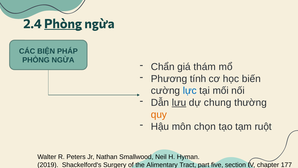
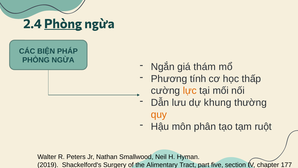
Chẩn: Chẩn -> Ngắn
biến: biến -> thấp
lực colour: blue -> orange
lưu underline: present -> none
chung: chung -> khung
chọn: chọn -> phân
